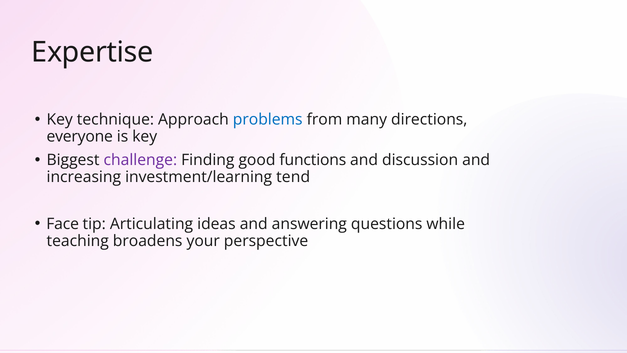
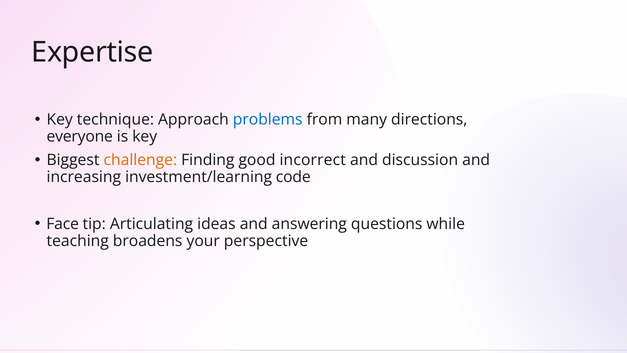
challenge colour: purple -> orange
functions: functions -> incorrect
tend: tend -> code
